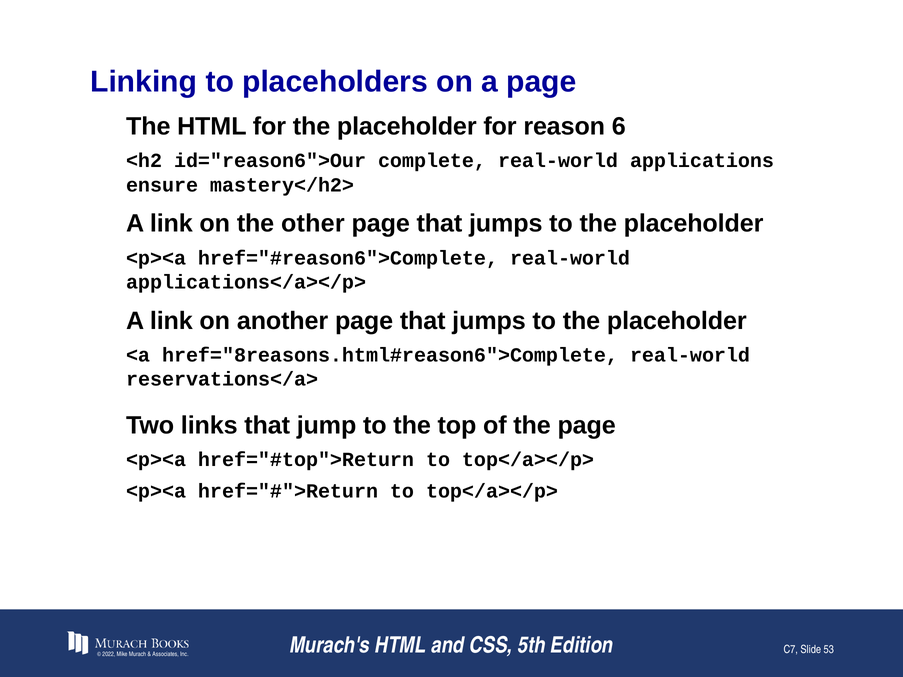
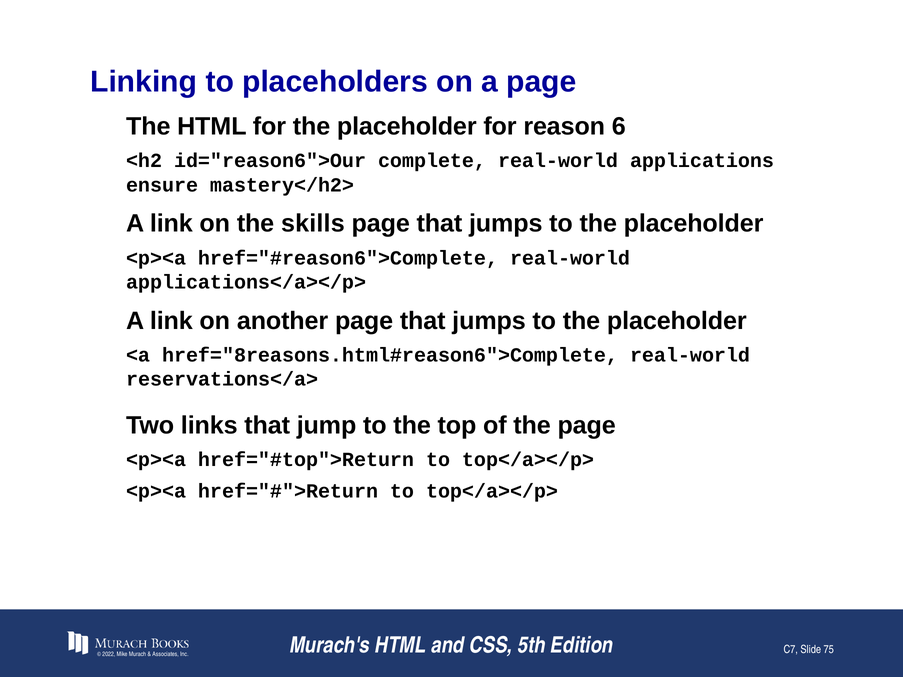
other: other -> skills
53: 53 -> 75
